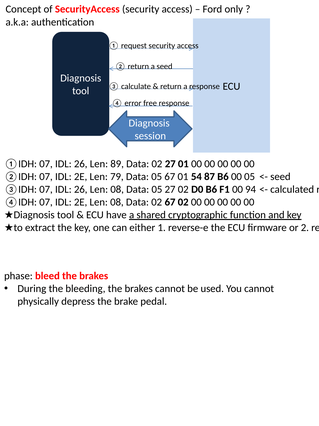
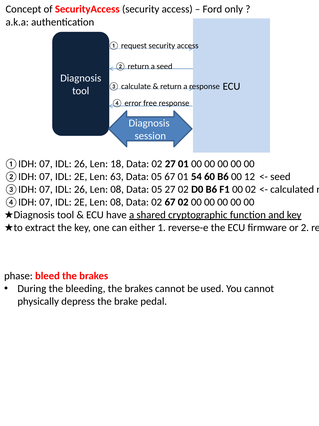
89: 89 -> 18
79: 79 -> 63
87: 87 -> 60
00 05: 05 -> 12
00 94: 94 -> 02
